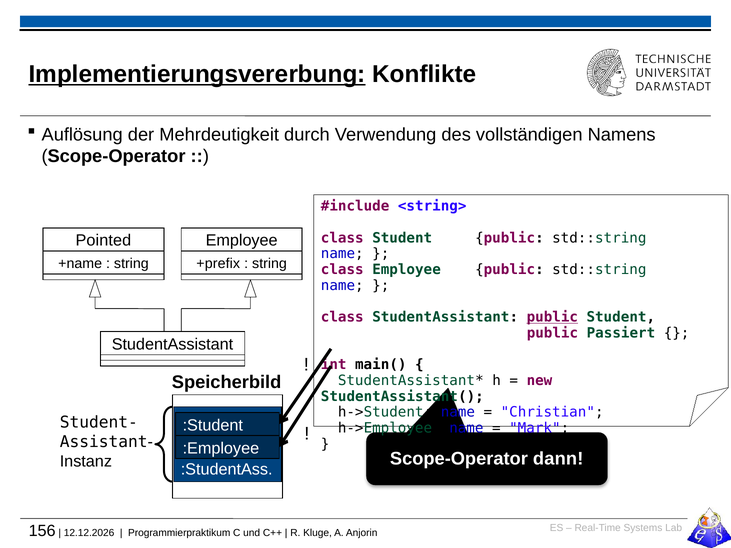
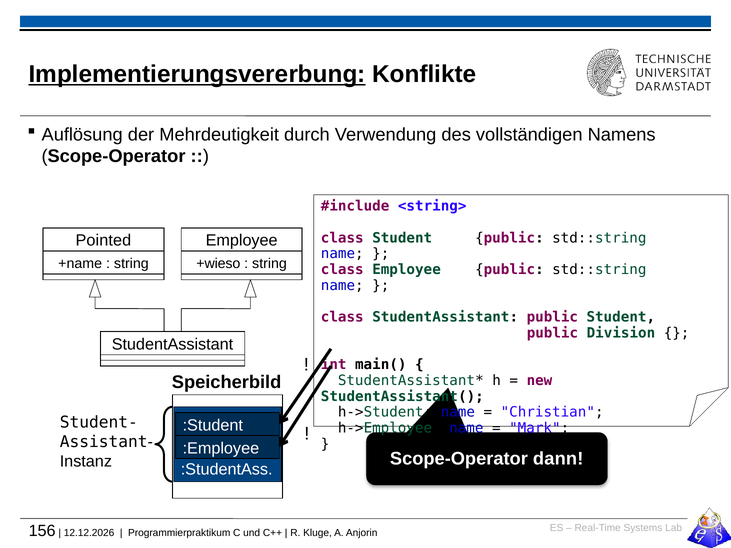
+prefix: +prefix -> +wieso
public at (552, 317) underline: present -> none
Passiert: Passiert -> Division
